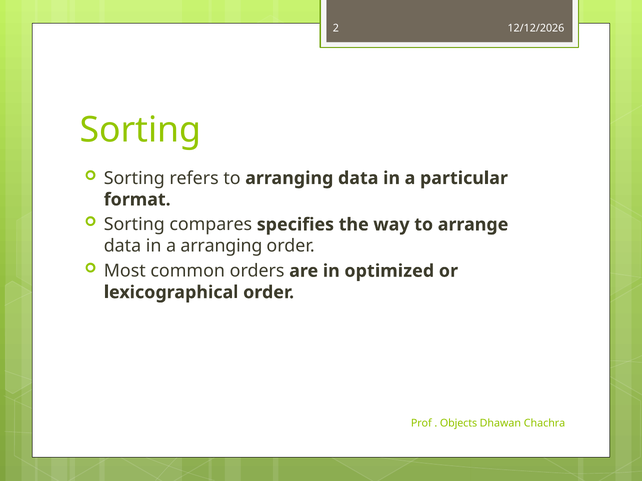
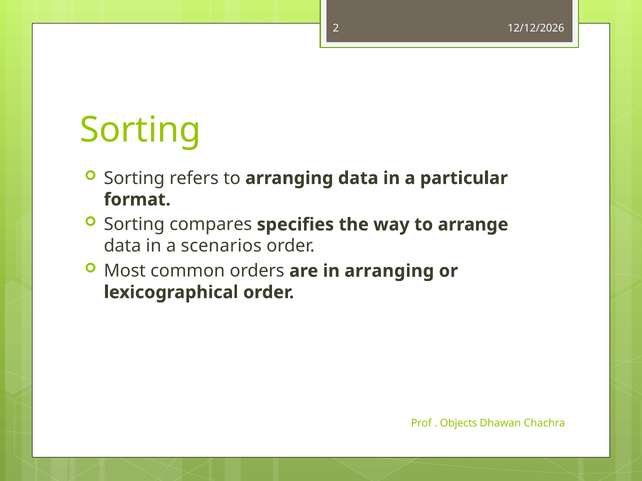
a arranging: arranging -> scenarios
in optimized: optimized -> arranging
